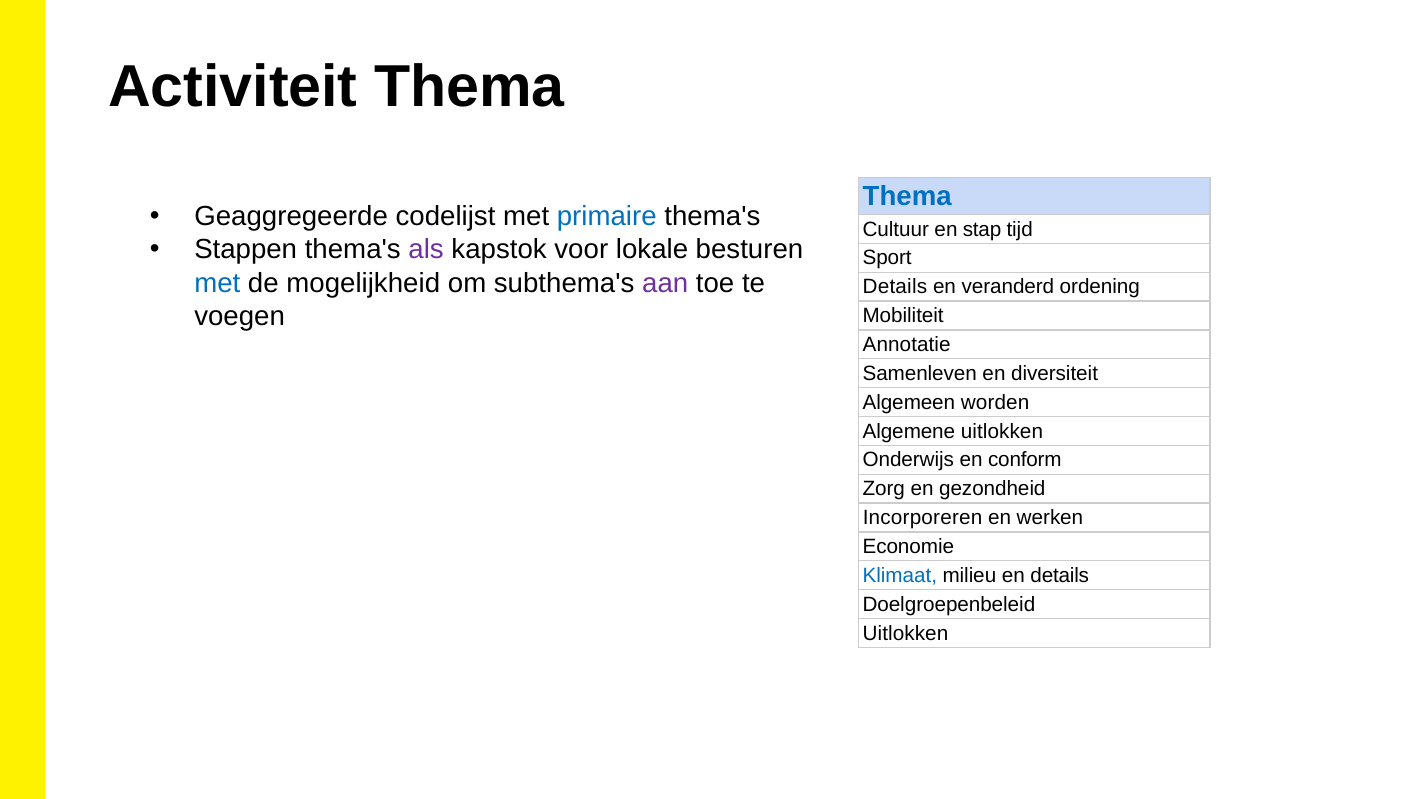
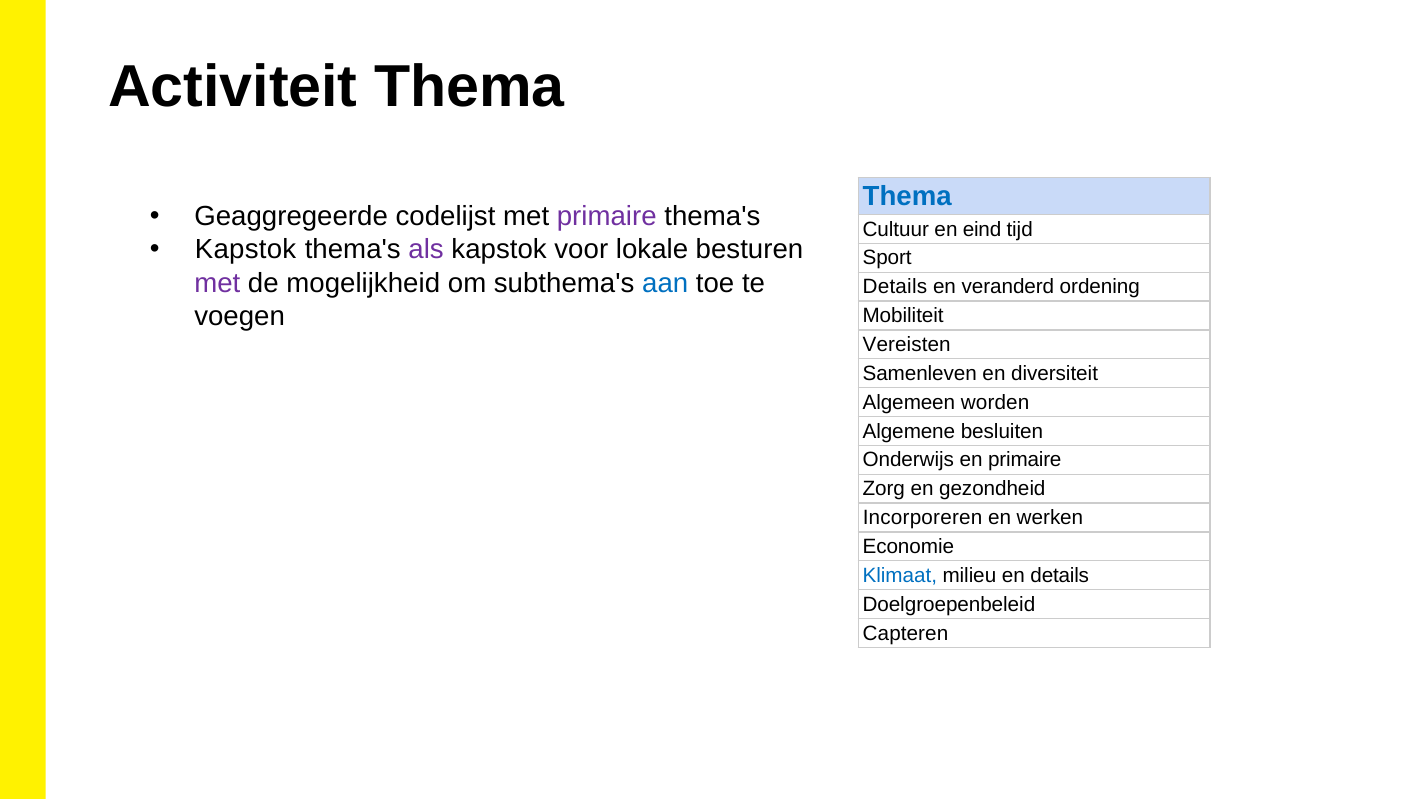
primaire at (607, 217) colour: blue -> purple
stap: stap -> eind
Stappen at (246, 250): Stappen -> Kapstok
met at (217, 283) colour: blue -> purple
aan colour: purple -> blue
Annotatie: Annotatie -> Vereisten
Algemene uitlokken: uitlokken -> besluiten
en conform: conform -> primaire
Uitlokken at (905, 633): Uitlokken -> Capteren
